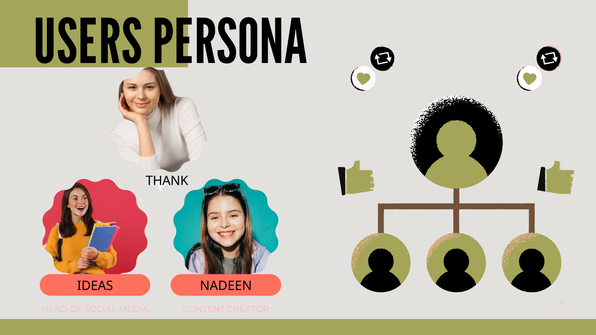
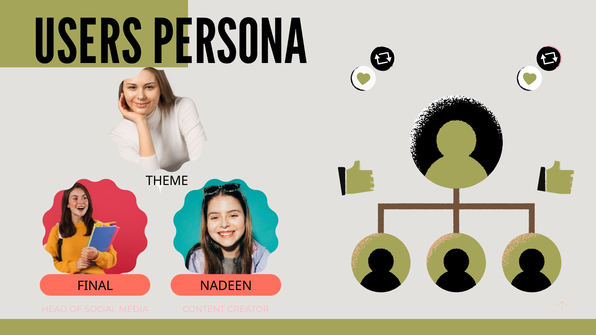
THANK: THANK -> THEME
IDEAS: IDEAS -> FINAL
